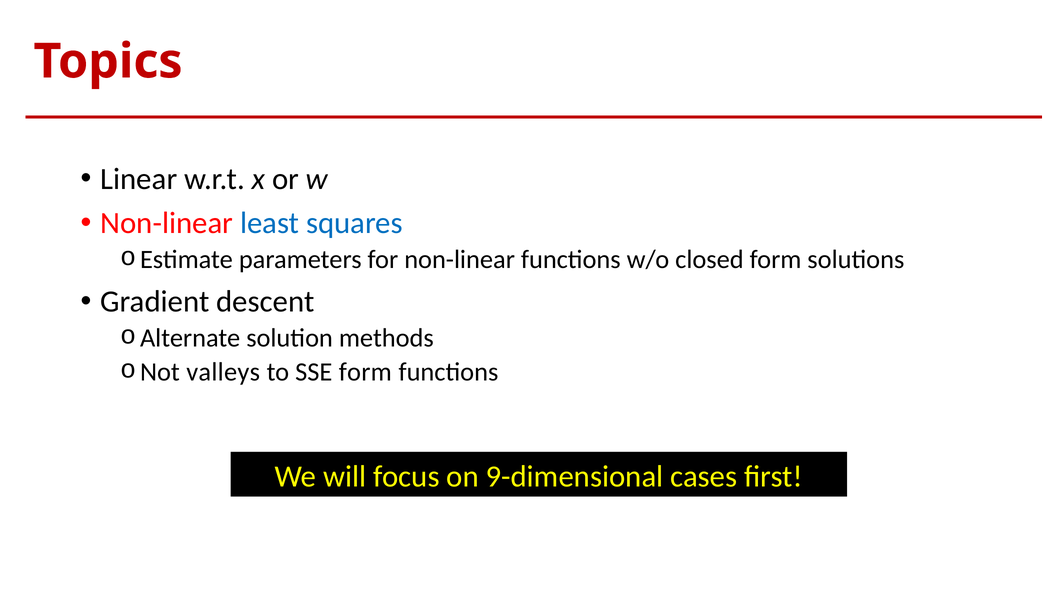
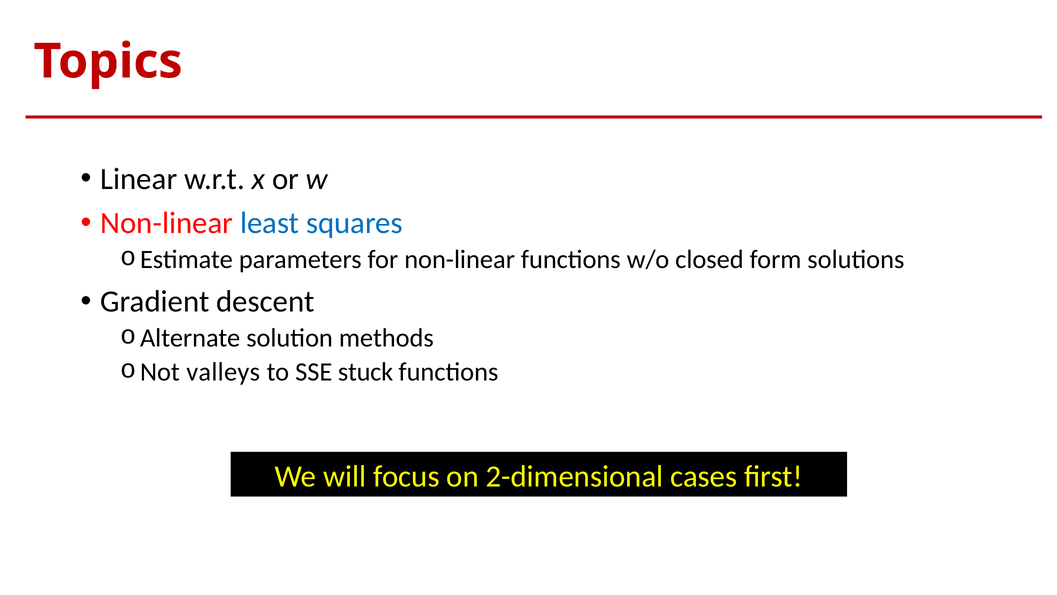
SSE form: form -> stuck
9-dimensional: 9-dimensional -> 2-dimensional
